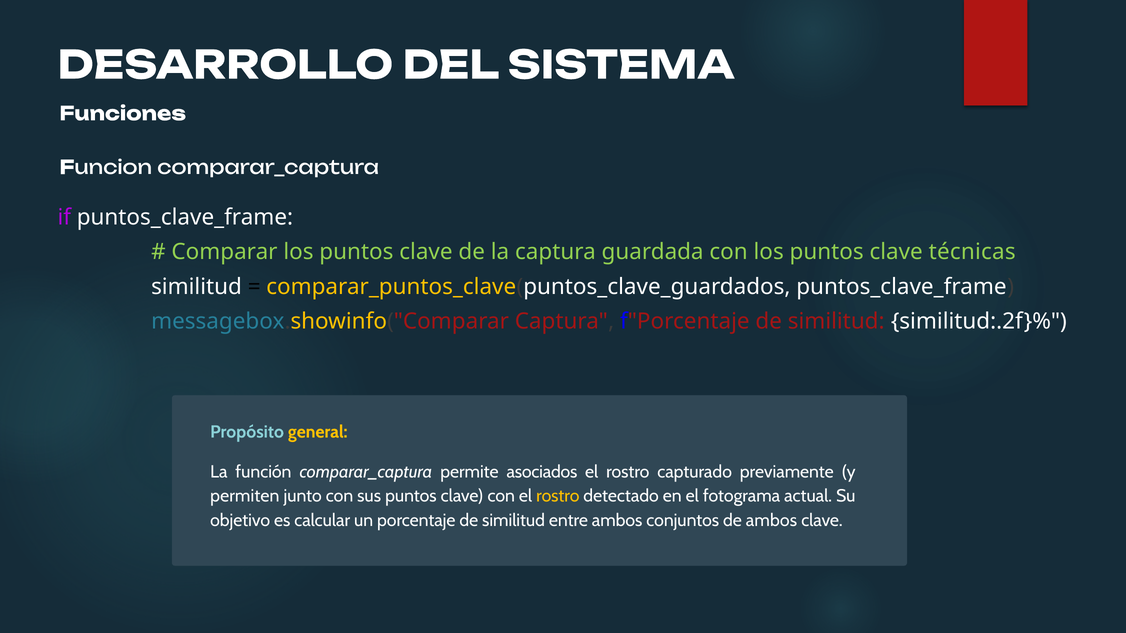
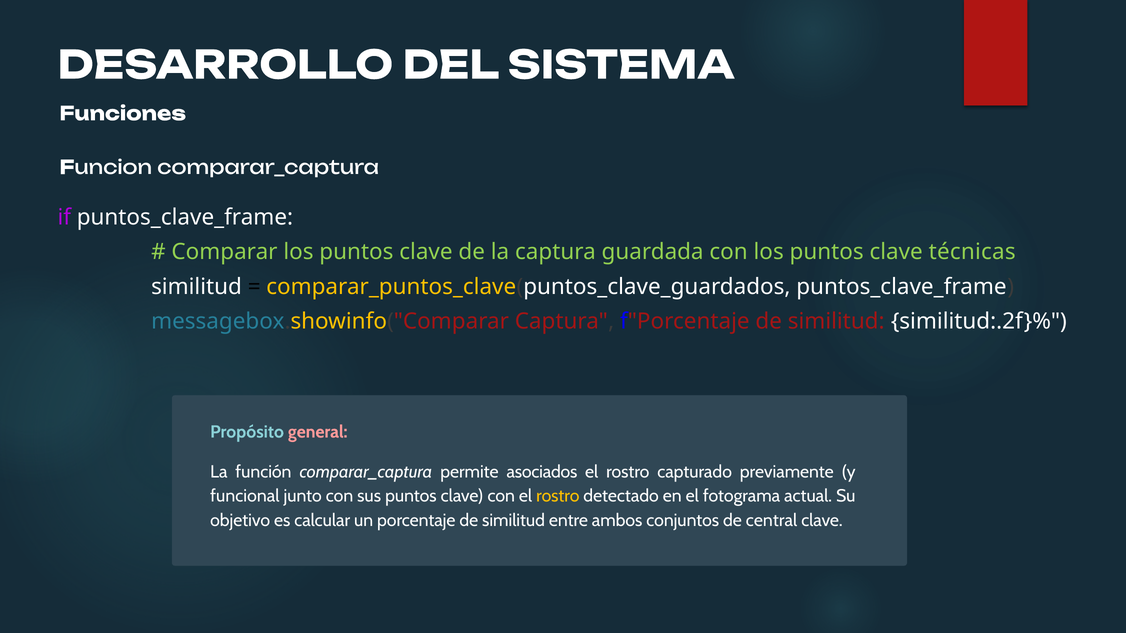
general colour: yellow -> pink
permiten: permiten -> funcional
de ambos: ambos -> central
